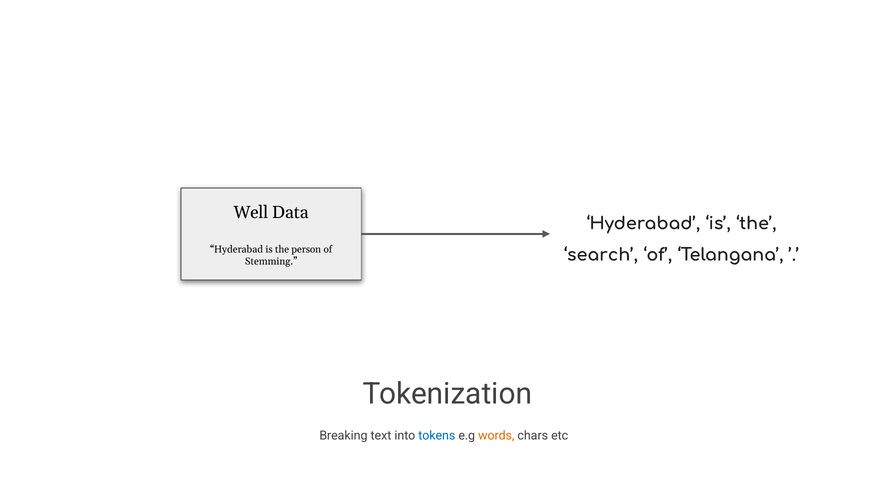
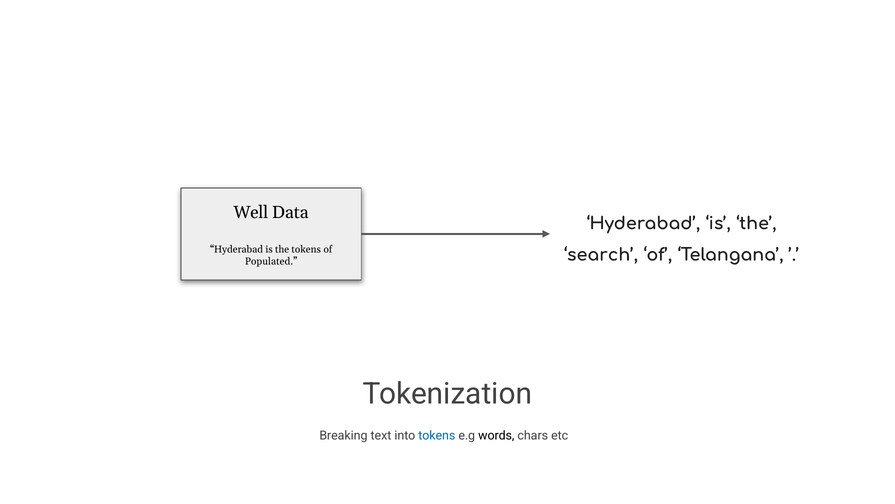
the person: person -> tokens
Stemming: Stemming -> Populated
words colour: orange -> black
